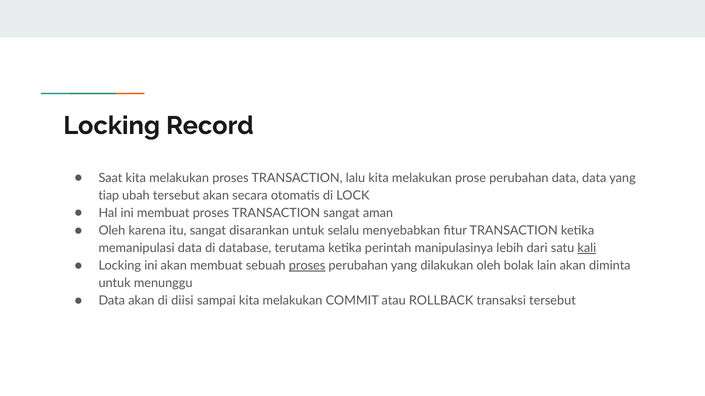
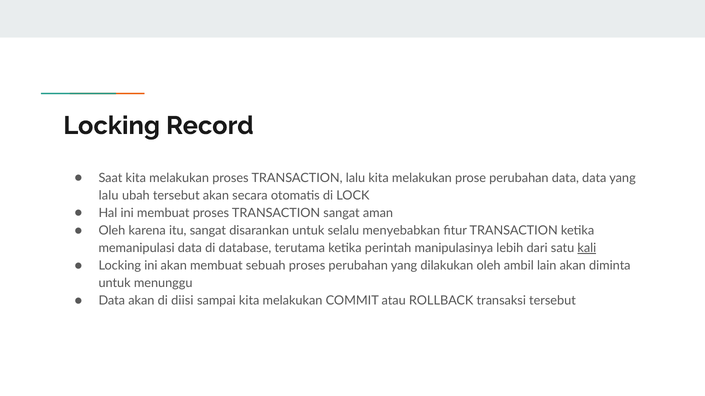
tiap at (109, 196): tiap -> lalu
proses at (307, 266) underline: present -> none
bolak: bolak -> ambil
